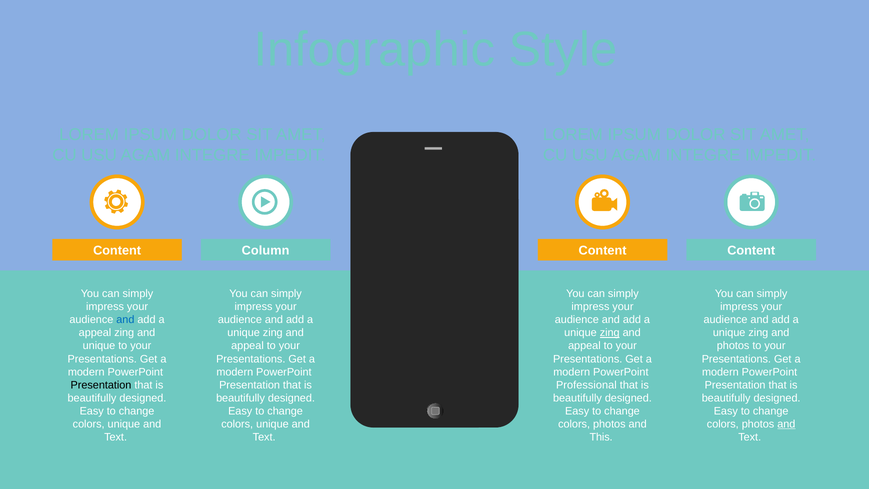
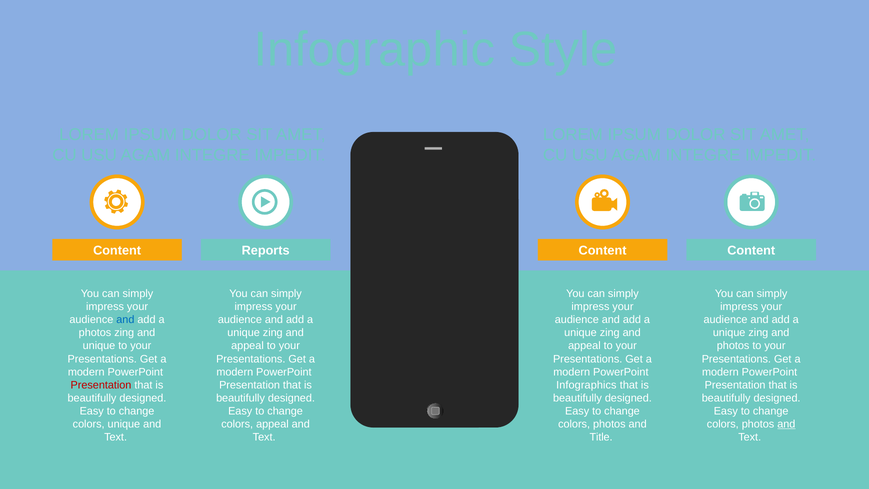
Column: Column -> Reports
appeal at (95, 333): appeal -> photos
zing at (610, 333) underline: present -> none
Presentation at (101, 385) colour: black -> red
Professional: Professional -> Infographics
unique at (272, 424): unique -> appeal
This: This -> Title
